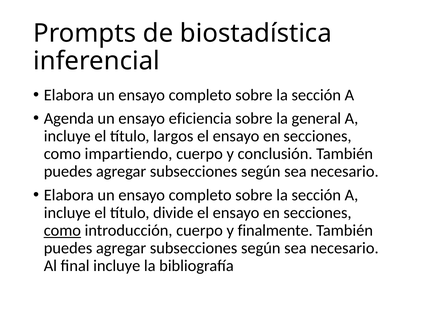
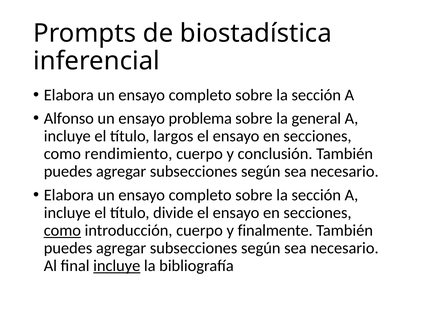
Agenda: Agenda -> Alfonso
eficiencia: eficiencia -> problema
impartiendo: impartiendo -> rendimiento
incluye at (117, 266) underline: none -> present
